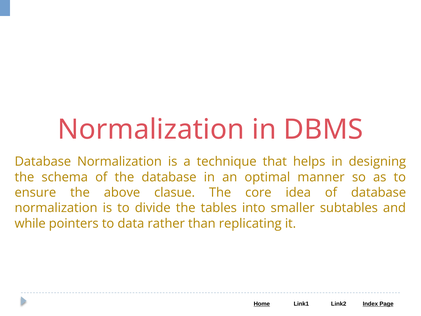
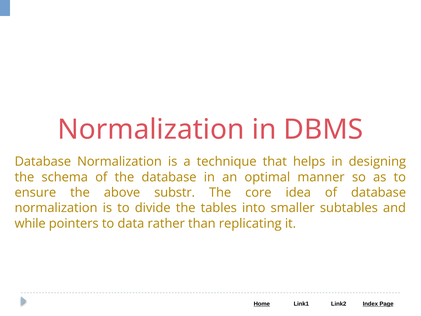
clasue: clasue -> substr
